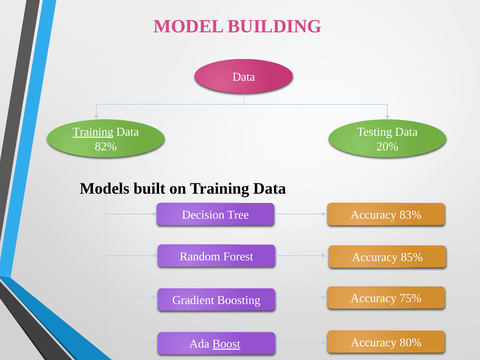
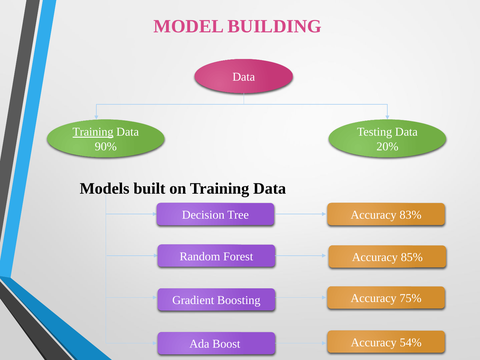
82%: 82% -> 90%
80%: 80% -> 54%
Boost underline: present -> none
